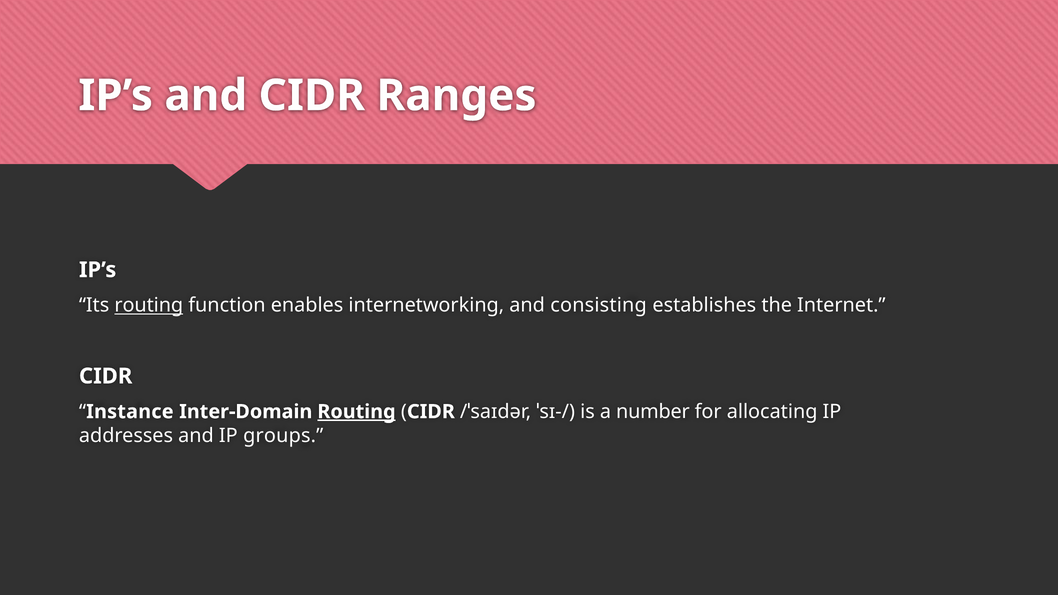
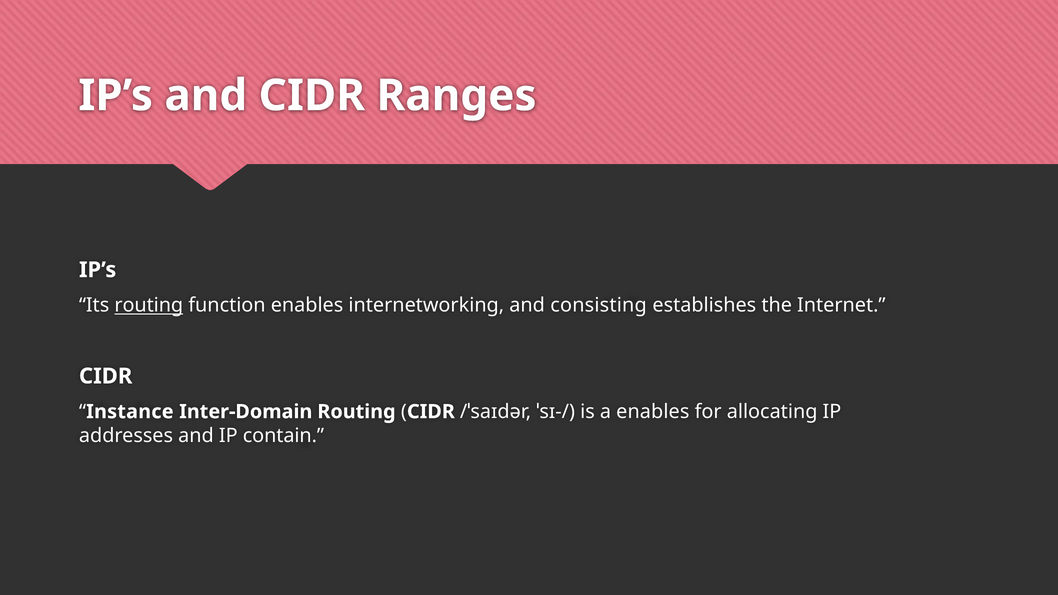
Routing at (356, 412) underline: present -> none
a number: number -> enables
groups: groups -> contain
